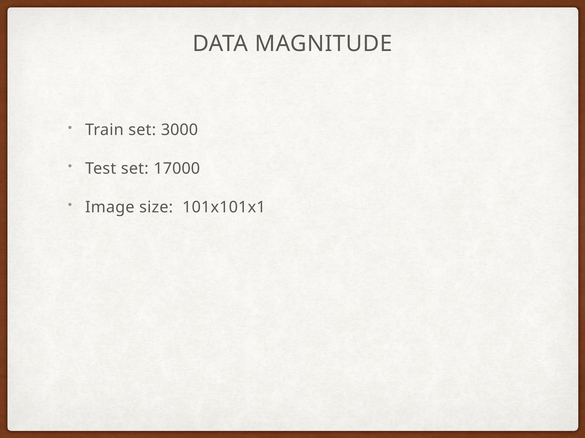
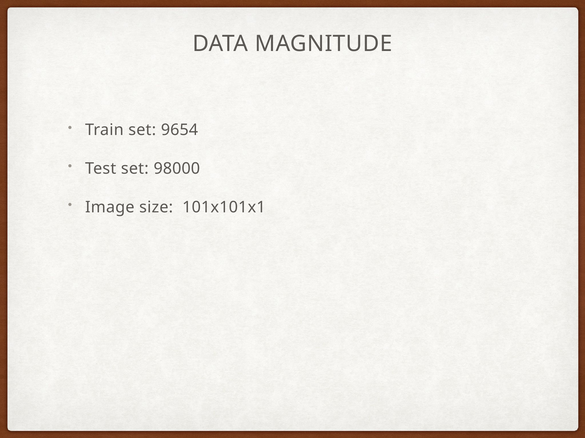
3000: 3000 -> 9654
17000: 17000 -> 98000
